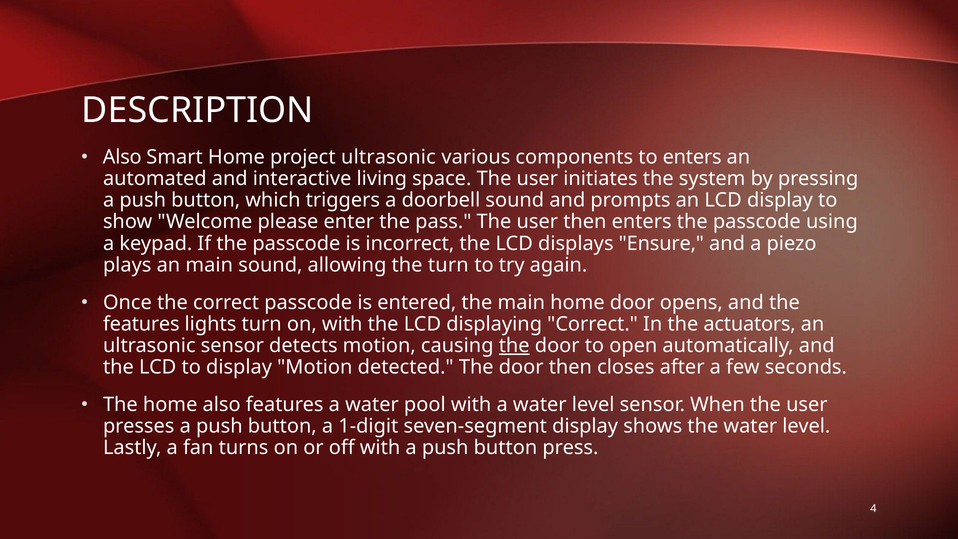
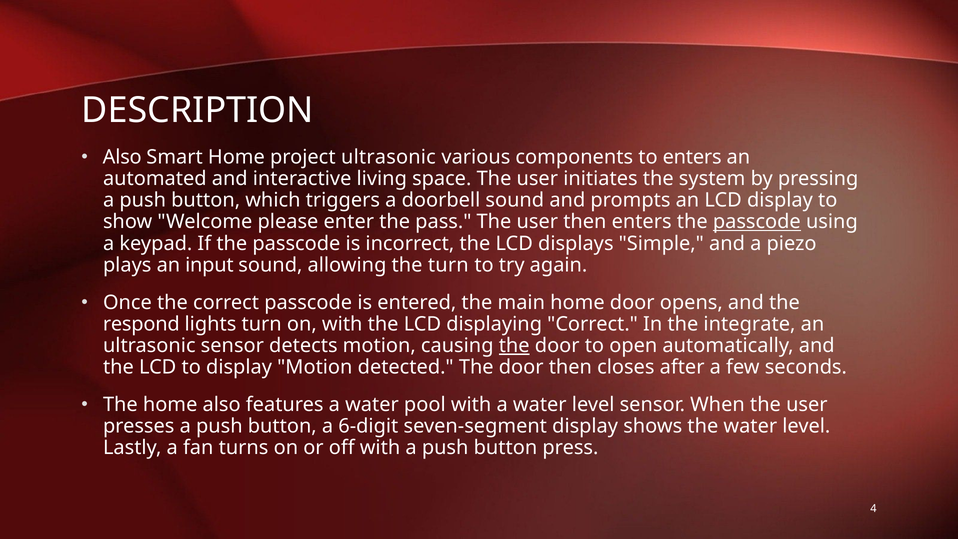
passcode at (757, 222) underline: none -> present
Ensure: Ensure -> Simple
an main: main -> input
features at (141, 324): features -> respond
actuators: actuators -> integrate
1-digit: 1-digit -> 6-digit
